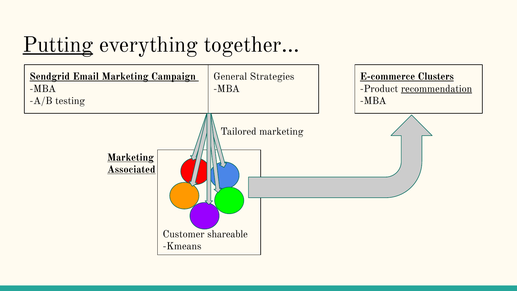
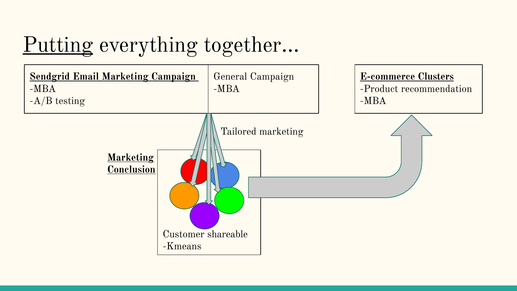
General Strategies: Strategies -> Campaign
recommendation underline: present -> none
Associated: Associated -> Conclusion
